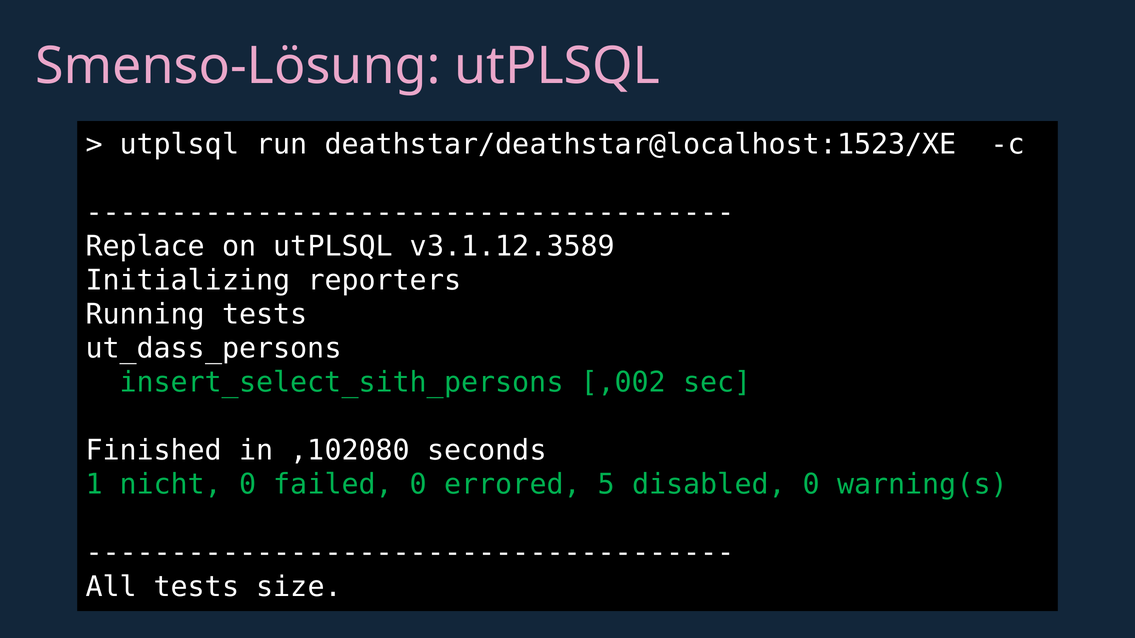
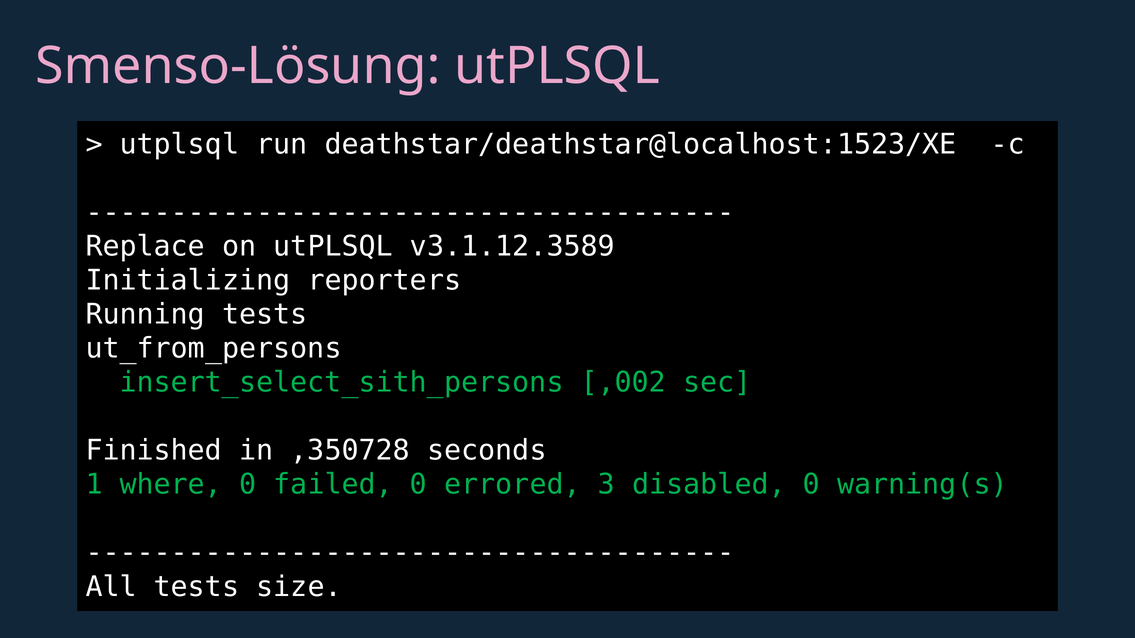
ut_dass_persons: ut_dass_persons -> ut_from_persons
,102080: ,102080 -> ,350728
nicht: nicht -> where
5: 5 -> 3
